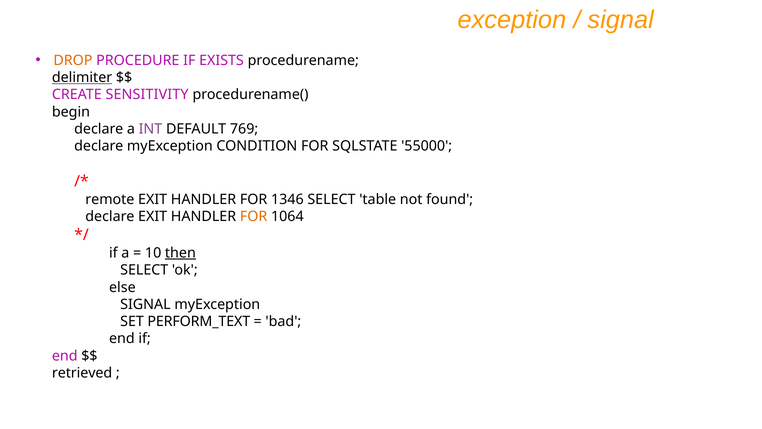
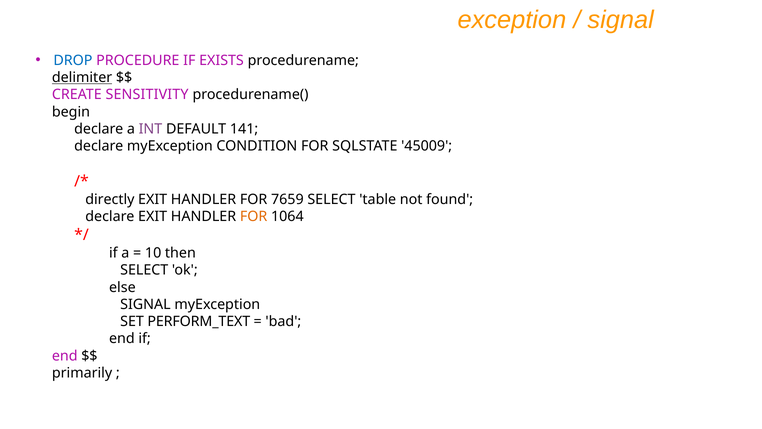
DROP colour: orange -> blue
769: 769 -> 141
55000: 55000 -> 45009
remote: remote -> directly
1346: 1346 -> 7659
then underline: present -> none
retrieved: retrieved -> primarily
